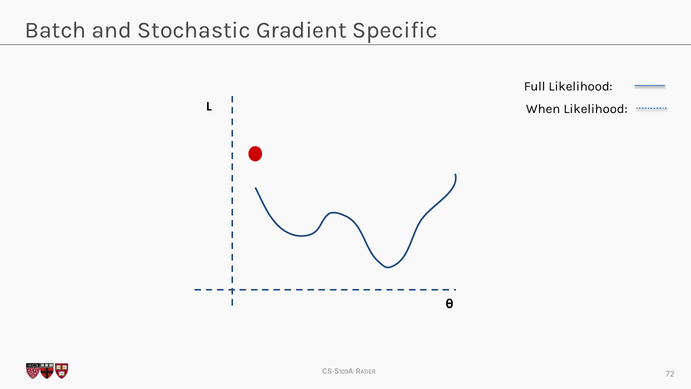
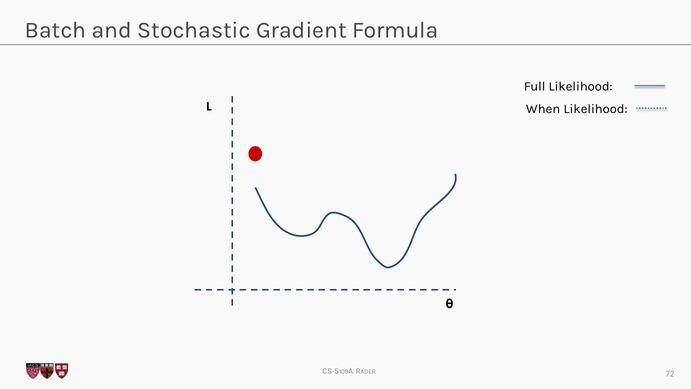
Specific: Specific -> Formula
